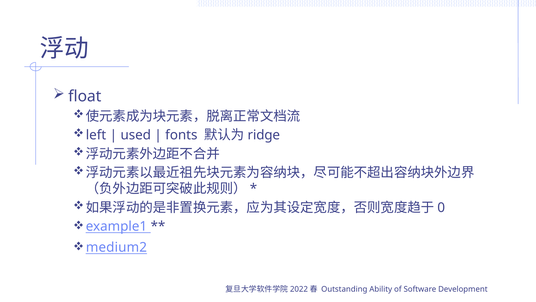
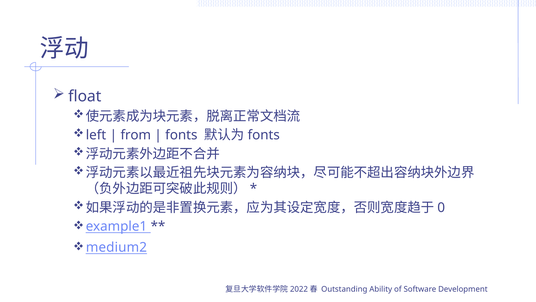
used: used -> from
ridge at (264, 135): ridge -> fonts
